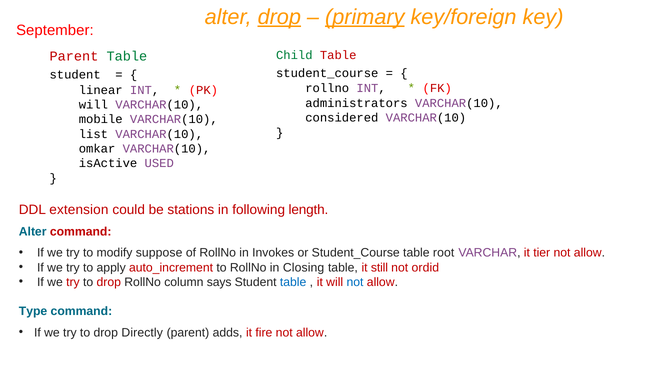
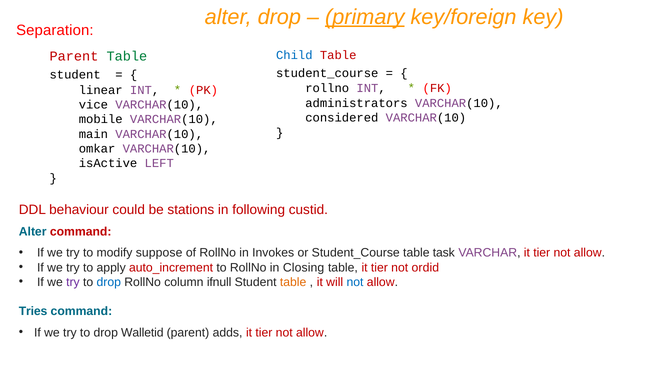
drop at (279, 17) underline: present -> none
September: September -> Separation
Child colour: green -> blue
will at (93, 105): will -> vice
list: list -> main
USED: USED -> LEFT
extension: extension -> behaviour
length: length -> custid
root: root -> task
table it still: still -> tier
try at (73, 282) colour: red -> purple
drop at (109, 282) colour: red -> blue
says: says -> ifnull
table at (293, 282) colour: blue -> orange
Type: Type -> Tries
Directly: Directly -> Walletid
fire at (264, 332): fire -> tier
